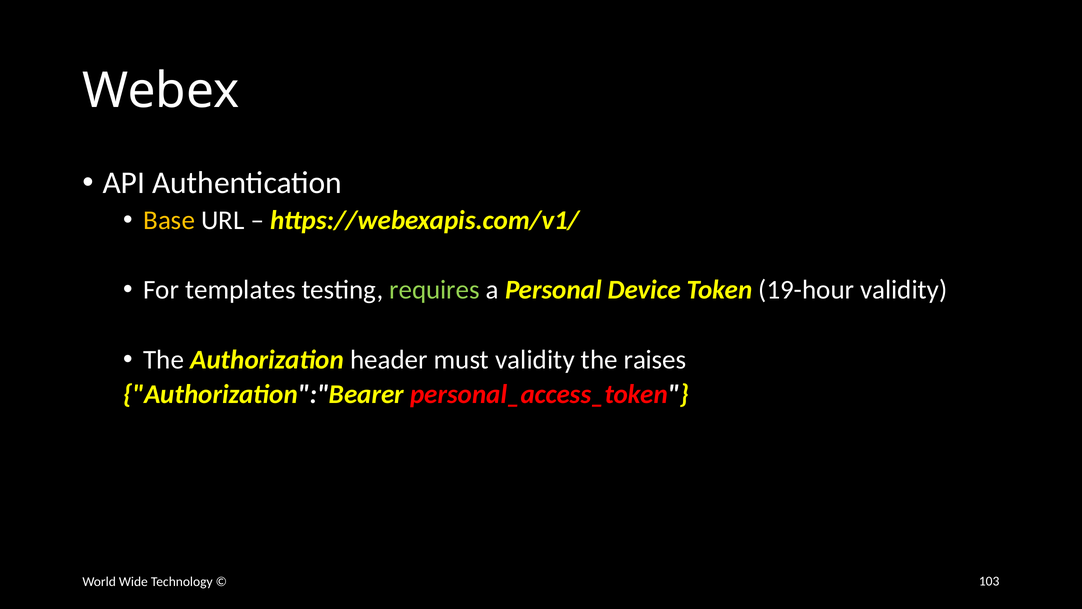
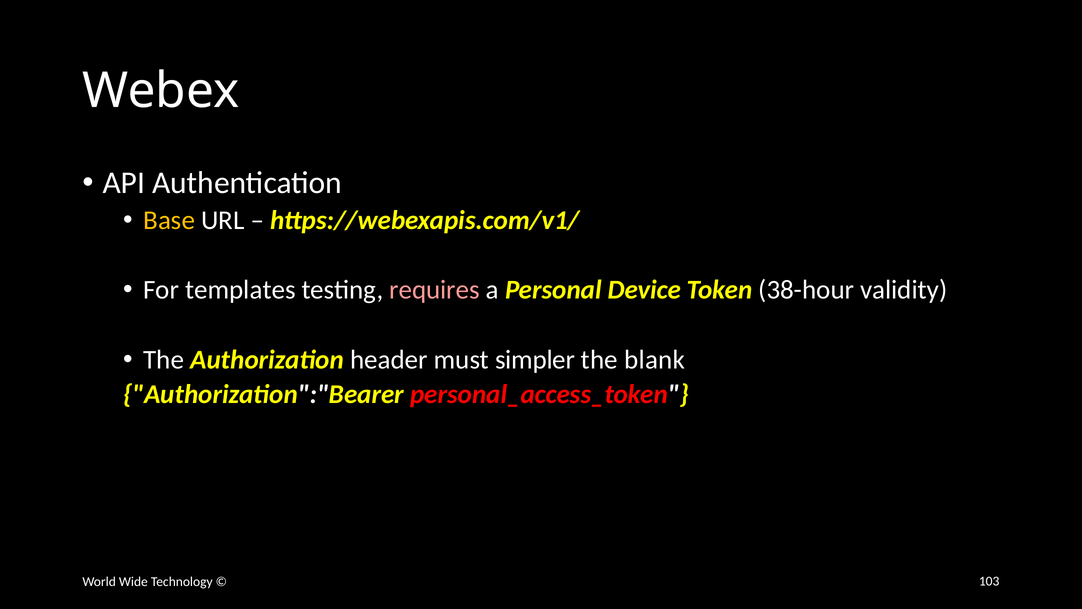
requires colour: light green -> pink
19-hour: 19-hour -> 38-hour
must validity: validity -> simpler
raises: raises -> blank
